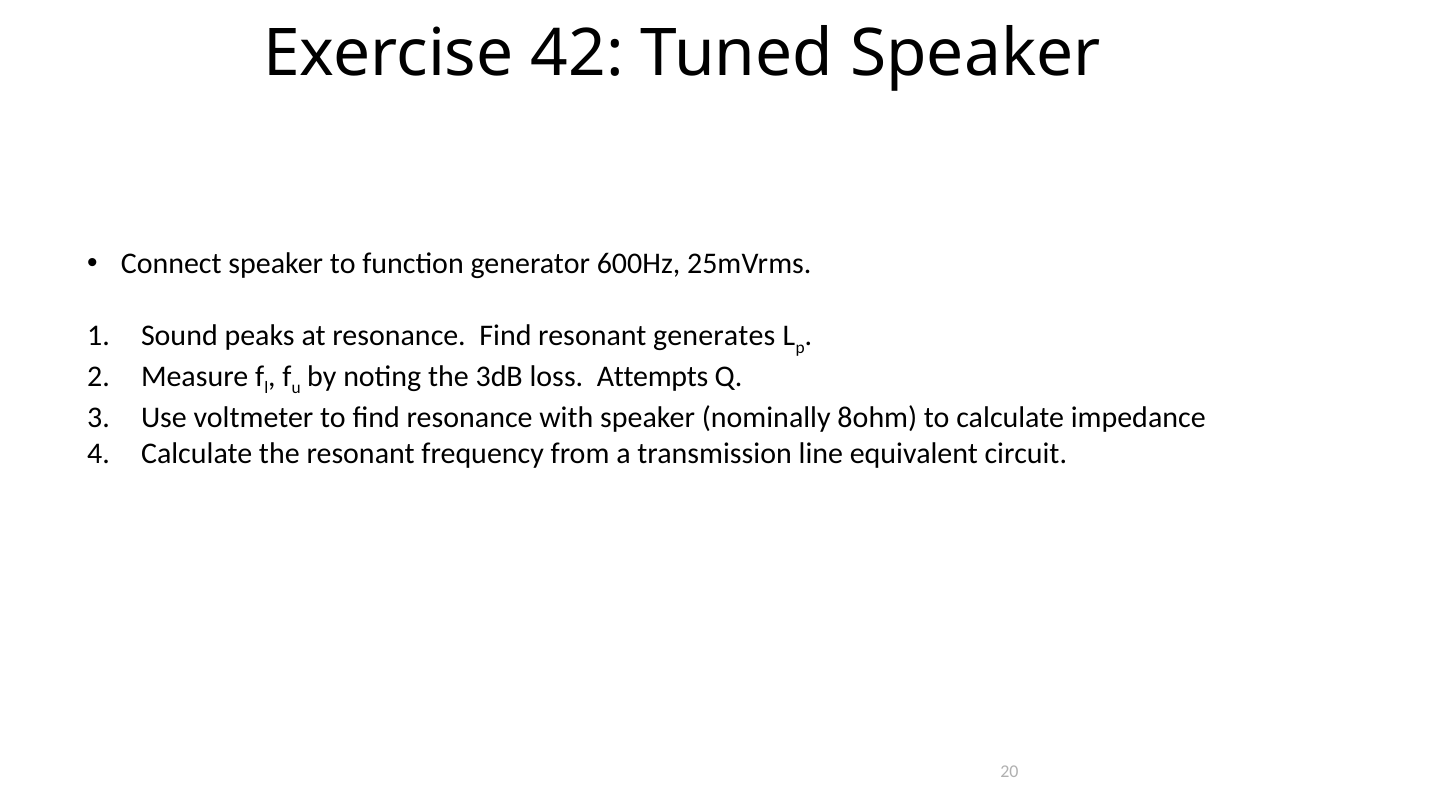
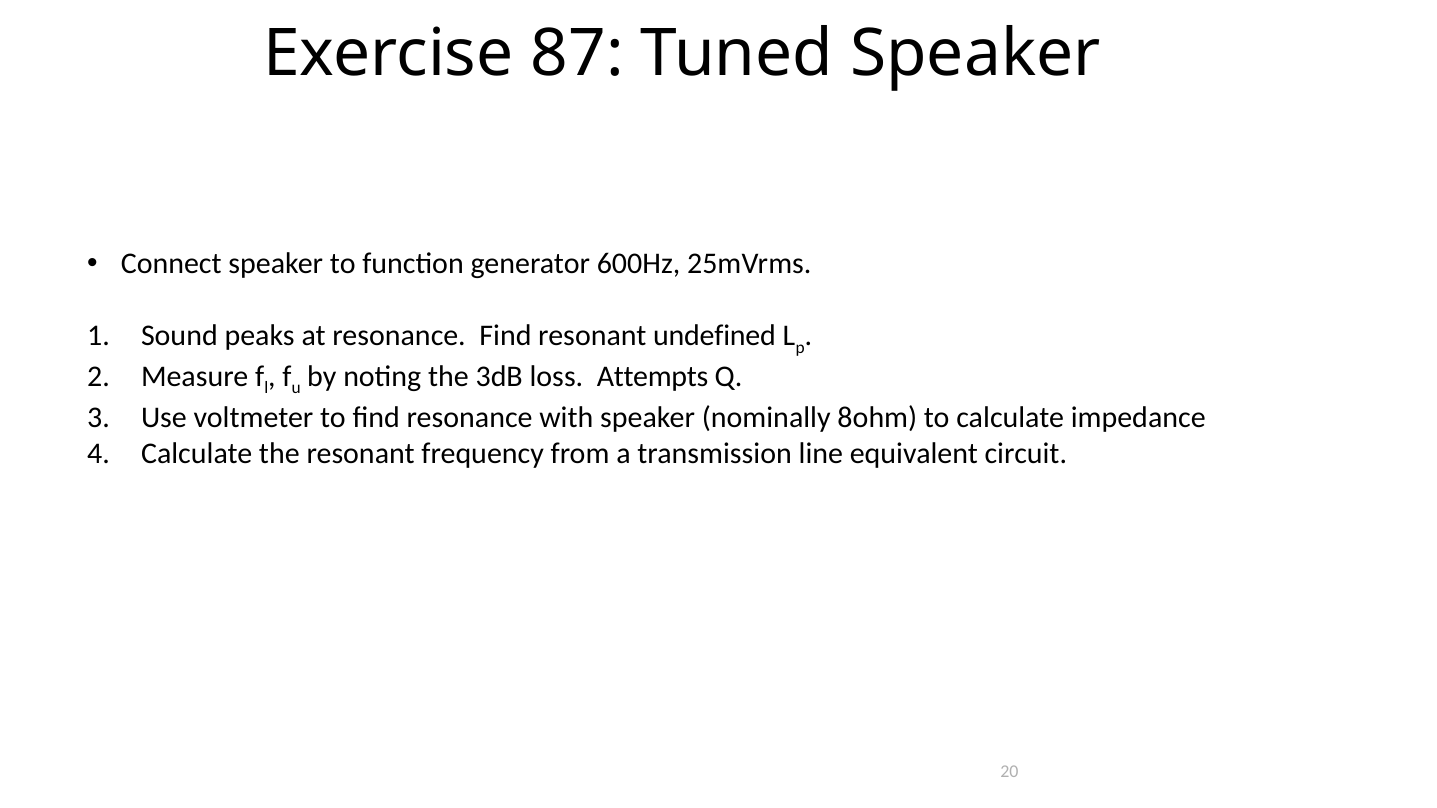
42: 42 -> 87
generates: generates -> undefined
